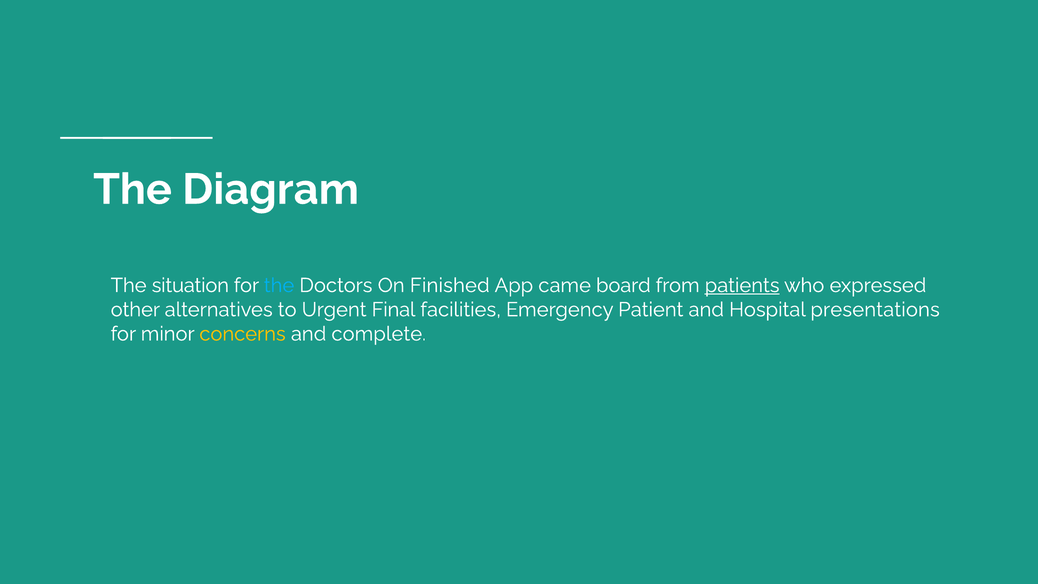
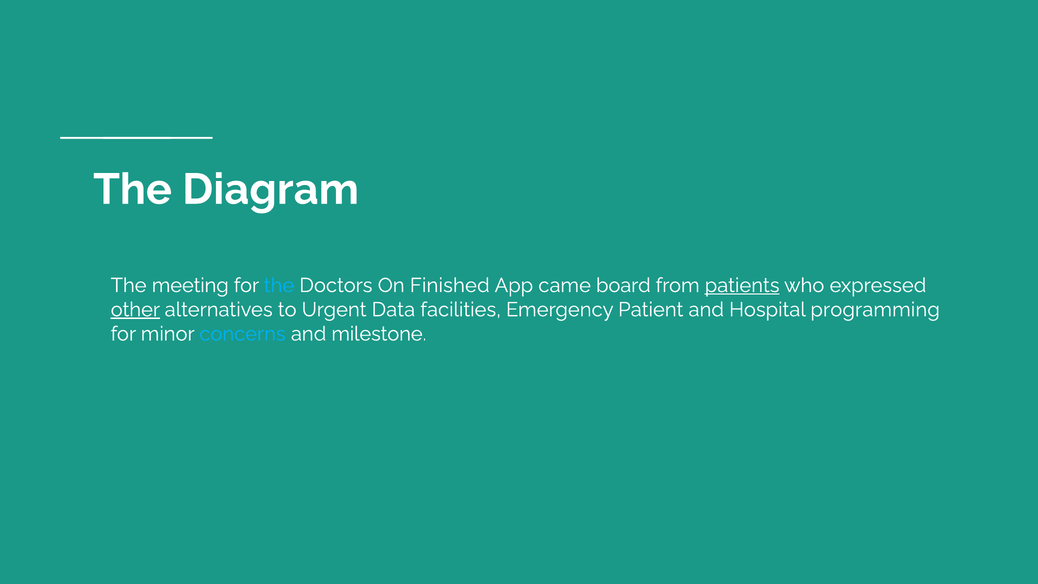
situation: situation -> meeting
other underline: none -> present
Final: Final -> Data
presentations: presentations -> programming
concerns colour: yellow -> light blue
complete: complete -> milestone
